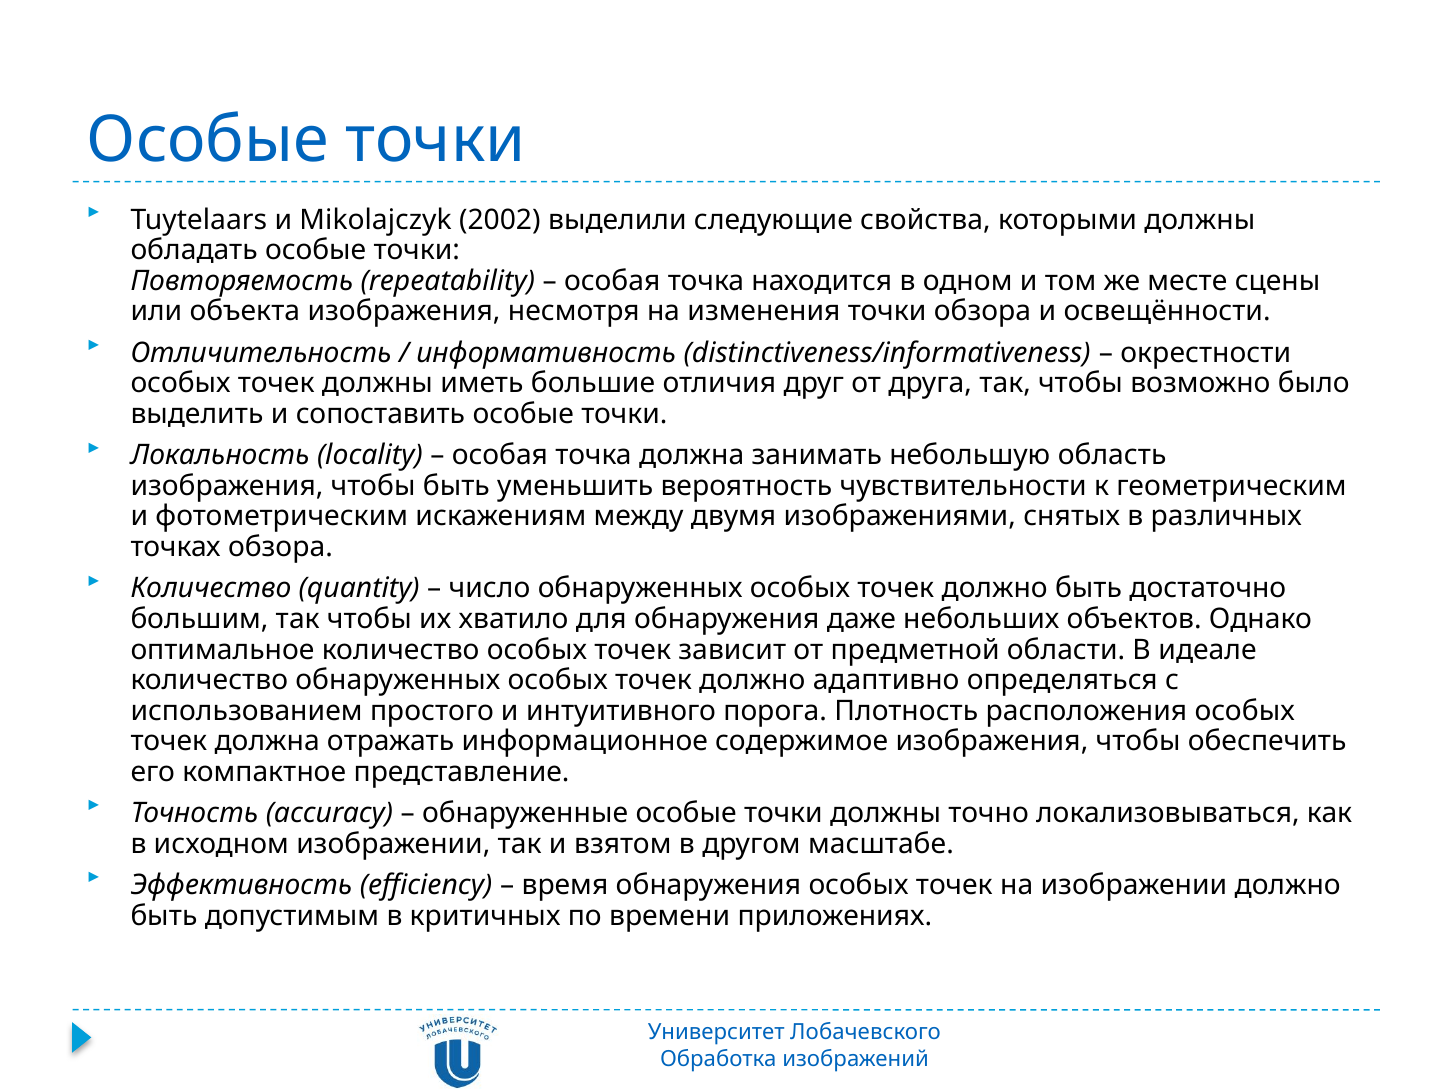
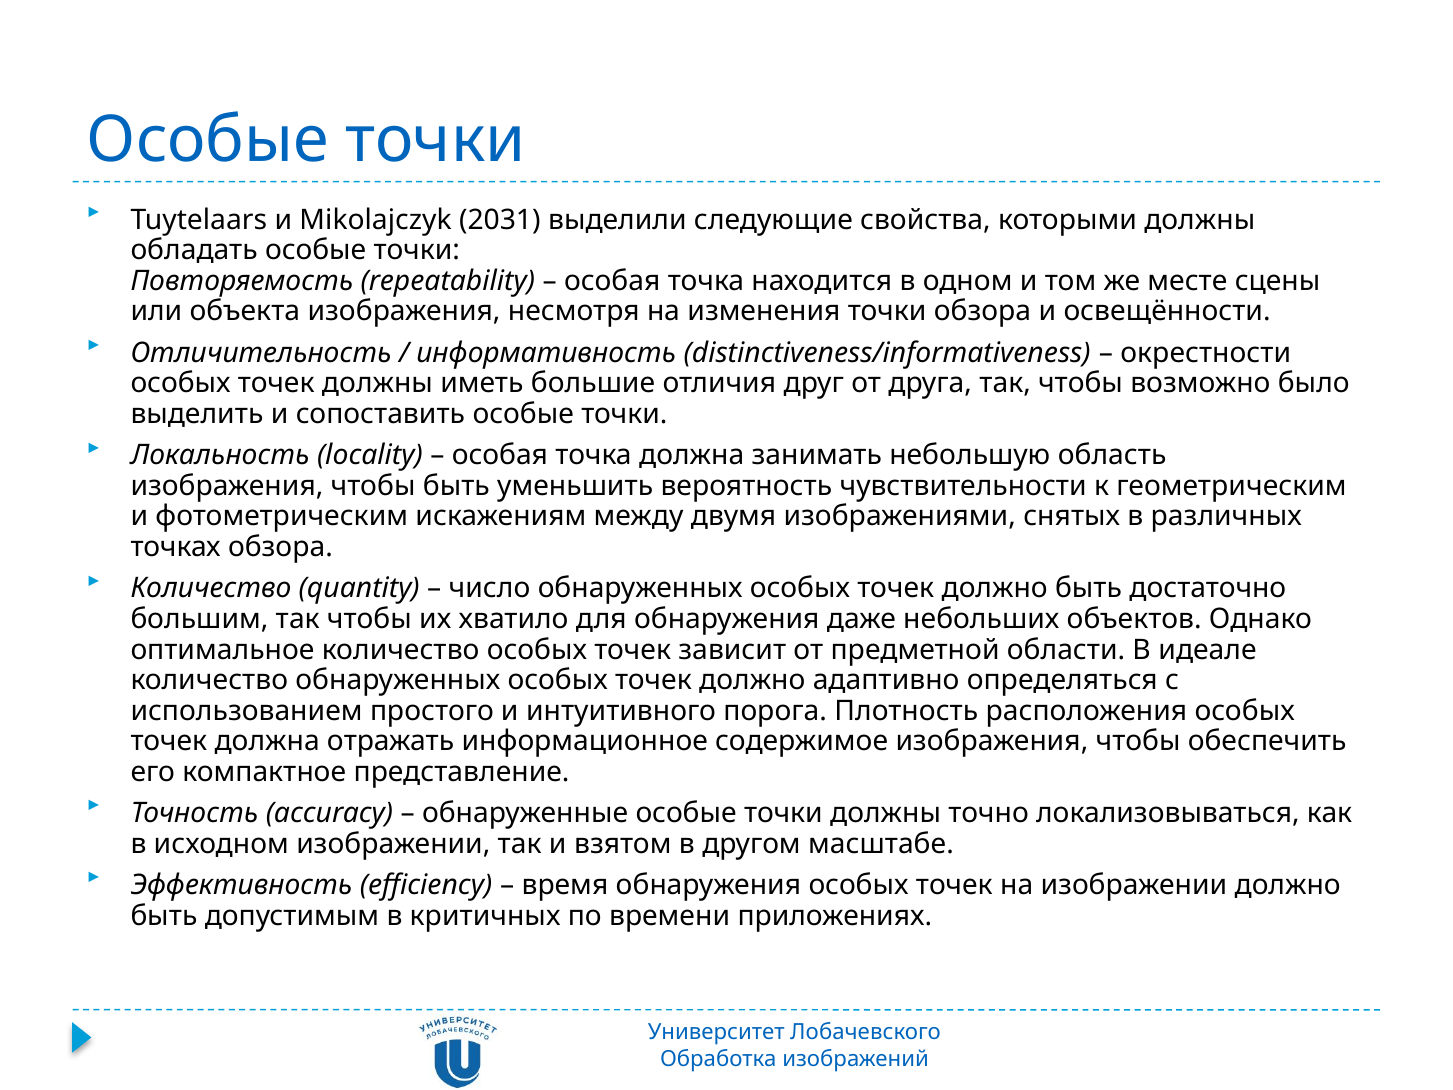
2002: 2002 -> 2031
